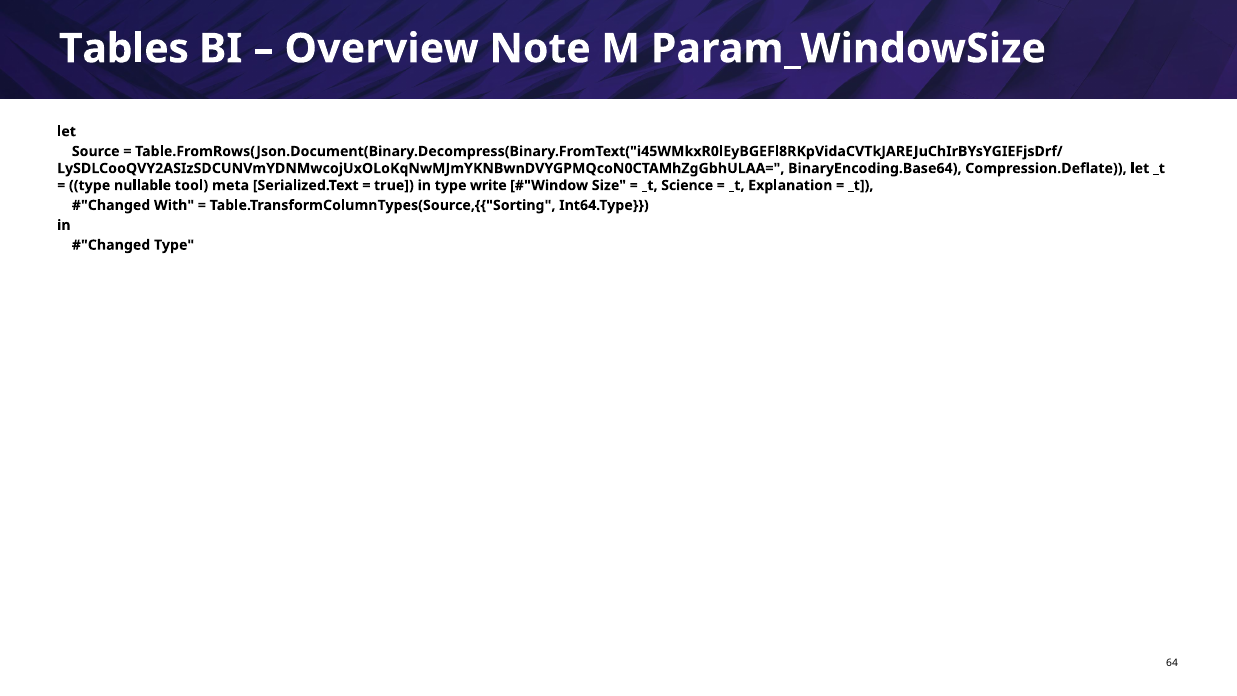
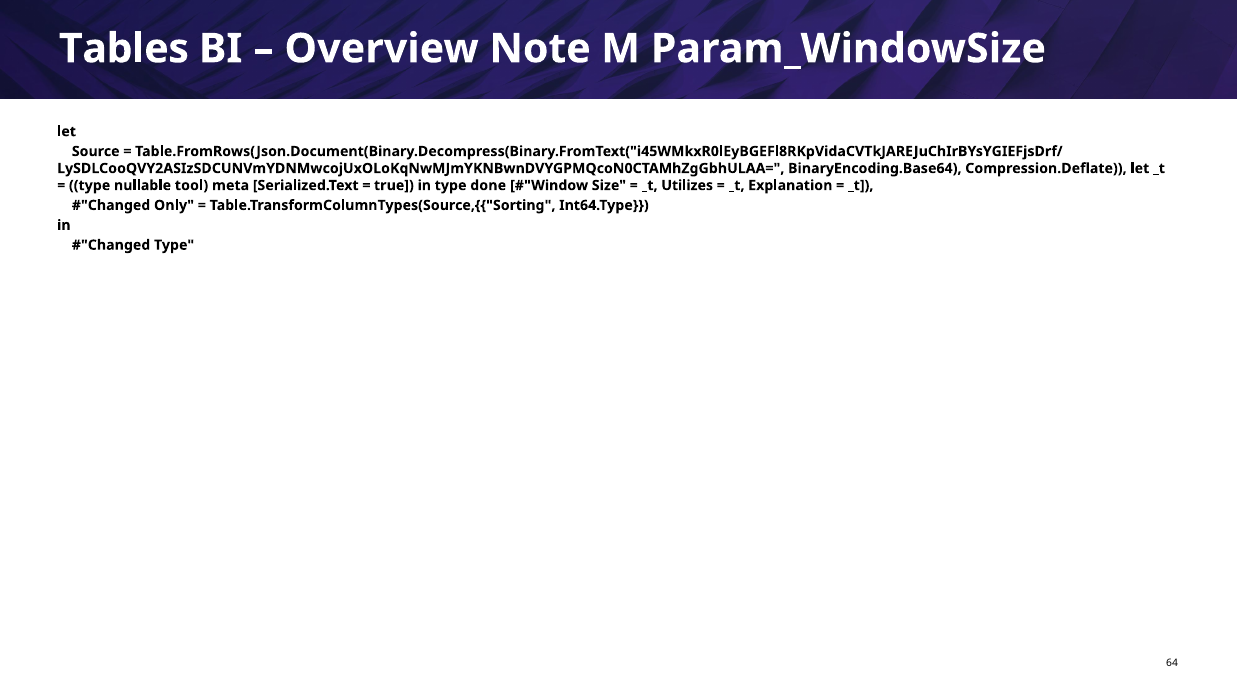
write: write -> done
Science: Science -> Utilizes
With: With -> Only
